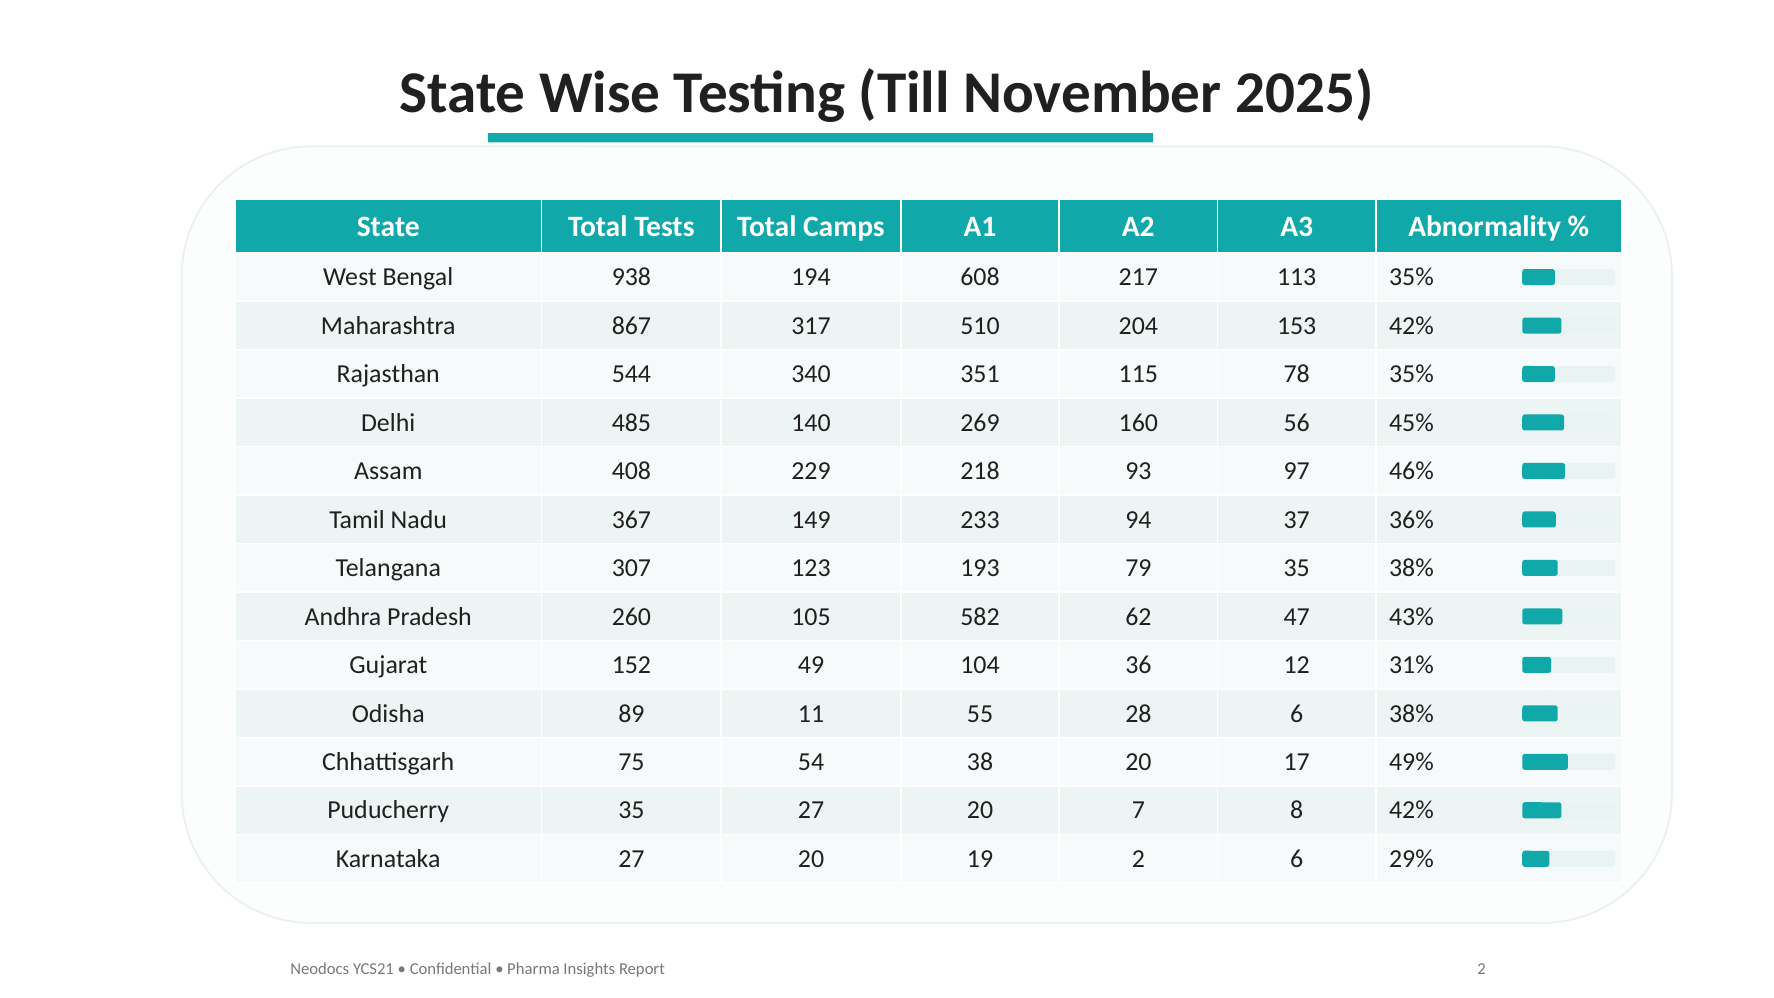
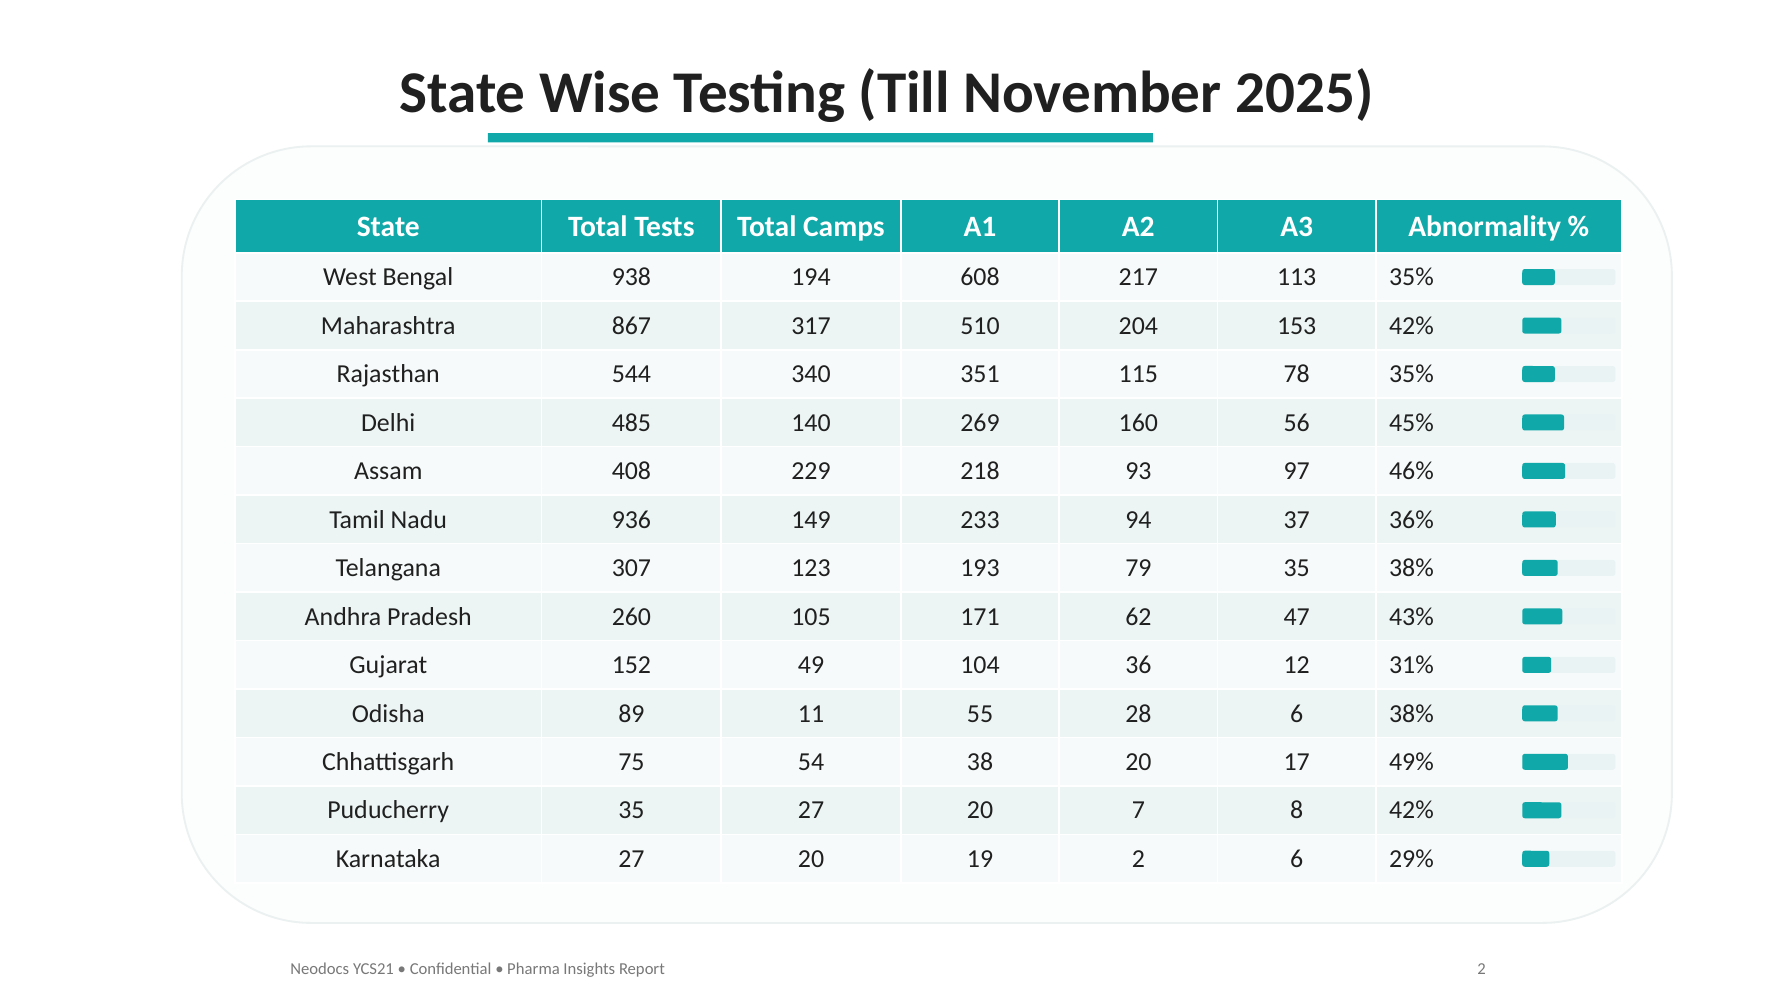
367: 367 -> 936
582: 582 -> 171
